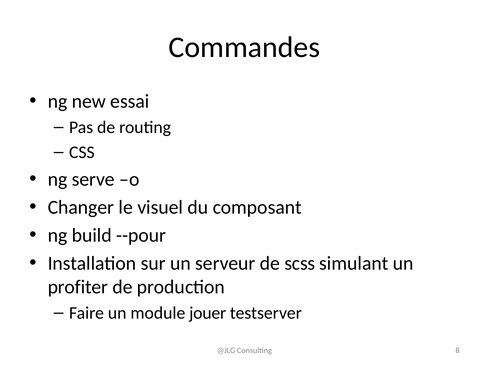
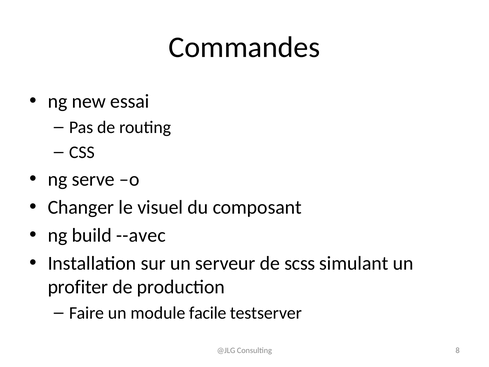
--pour: --pour -> --avec
jouer: jouer -> facile
